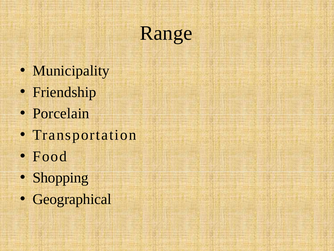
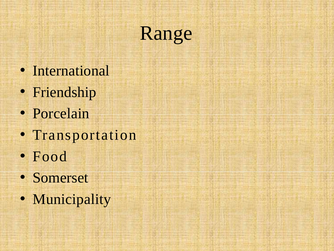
Municipality: Municipality -> International
Shopping: Shopping -> Somerset
Geographical: Geographical -> Municipality
